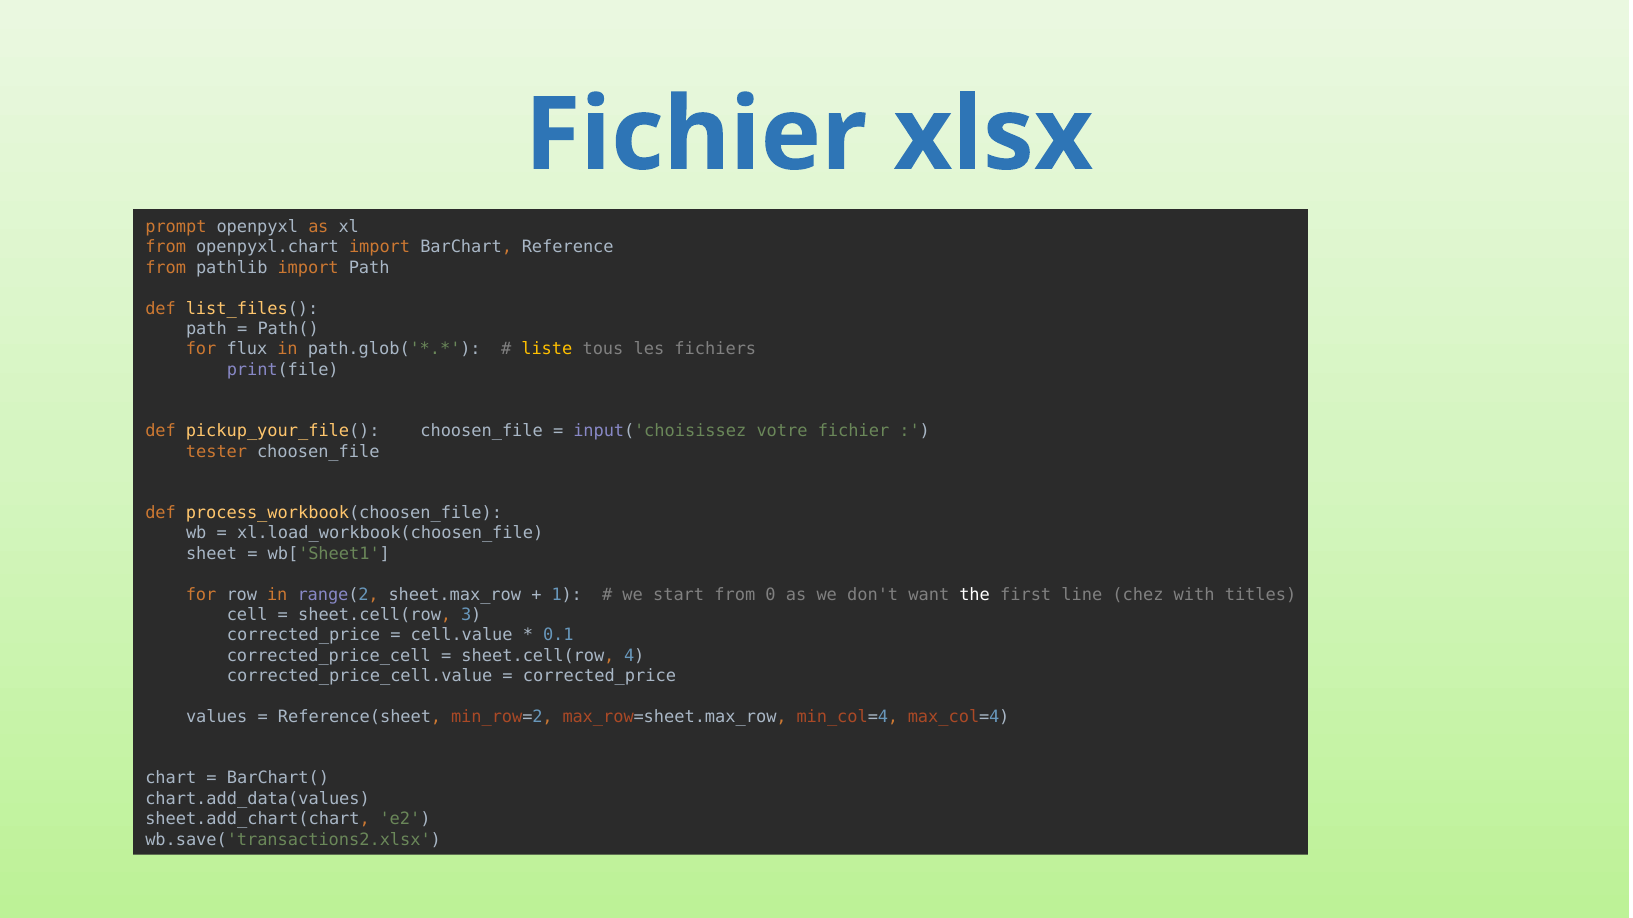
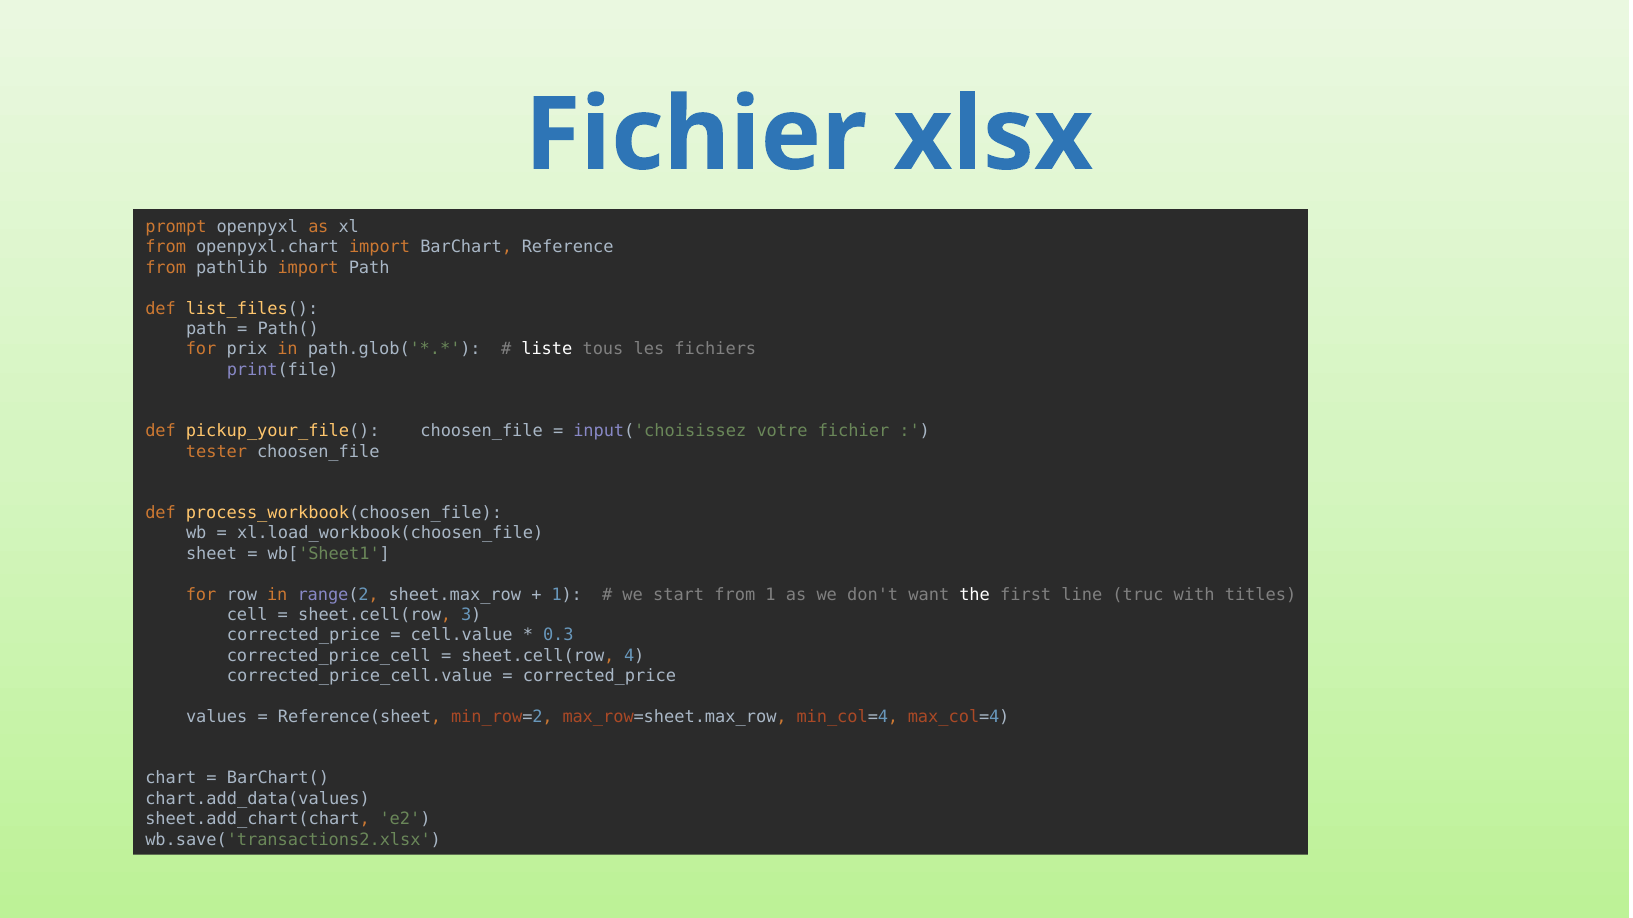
flux: flux -> prix
liste colour: yellow -> white
from 0: 0 -> 1
chez: chez -> truc
0.1: 0.1 -> 0.3
